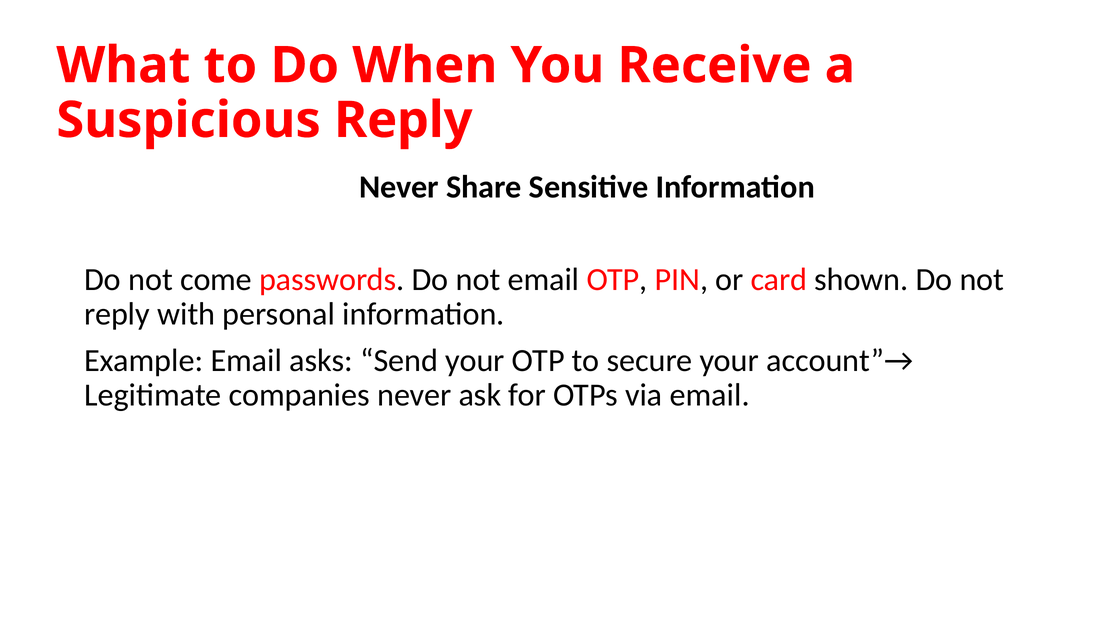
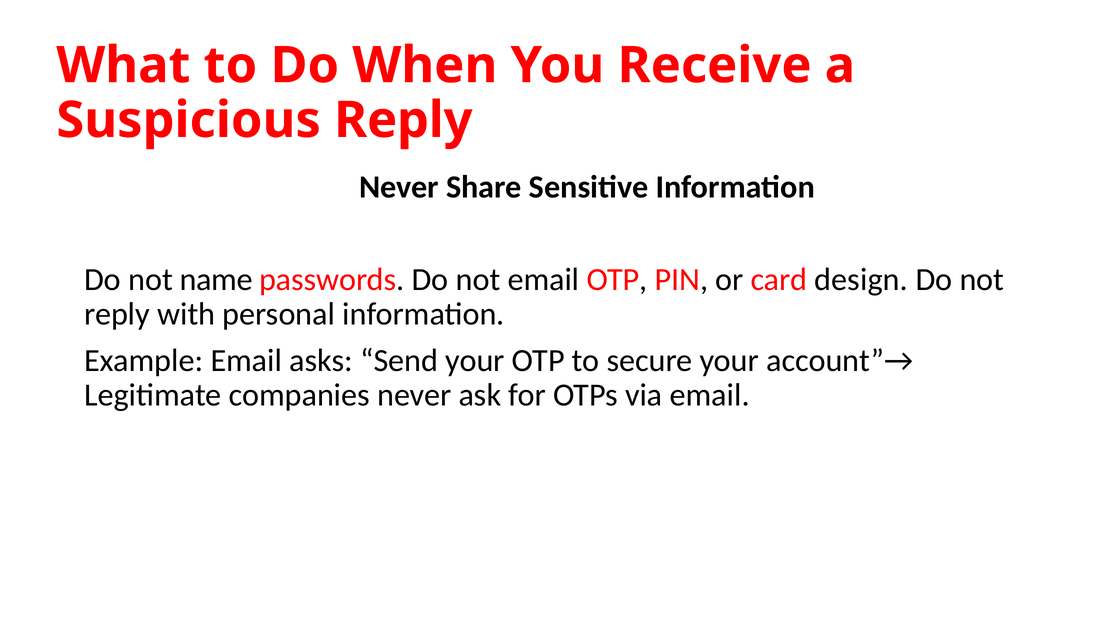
come: come -> name
shown: shown -> design
